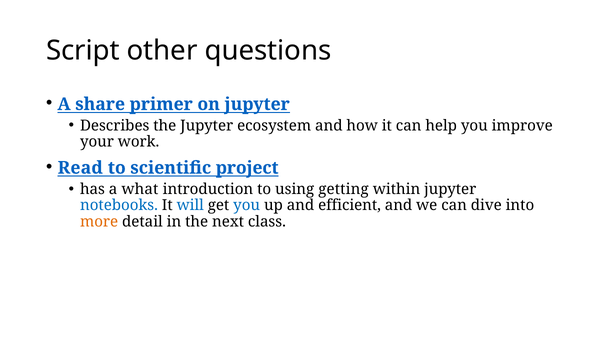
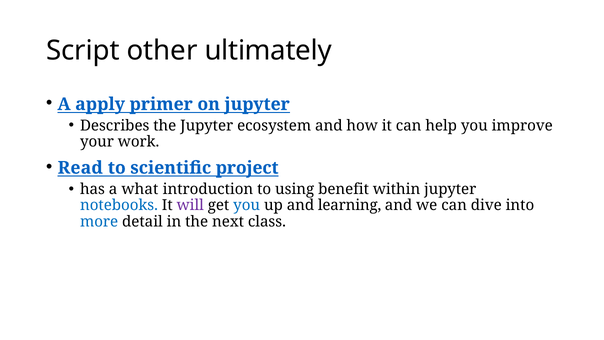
questions: questions -> ultimately
share: share -> apply
getting: getting -> benefit
will colour: blue -> purple
efficient: efficient -> learning
more colour: orange -> blue
